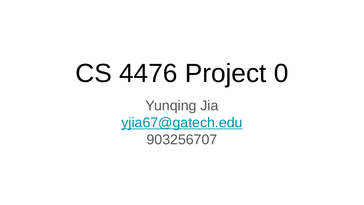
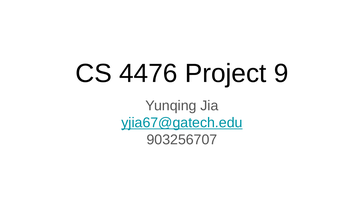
0: 0 -> 9
